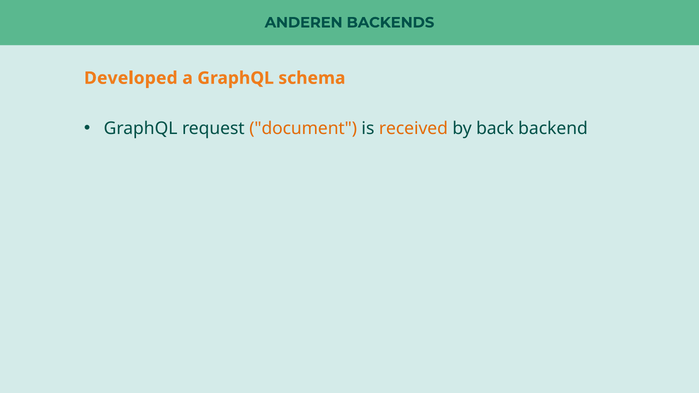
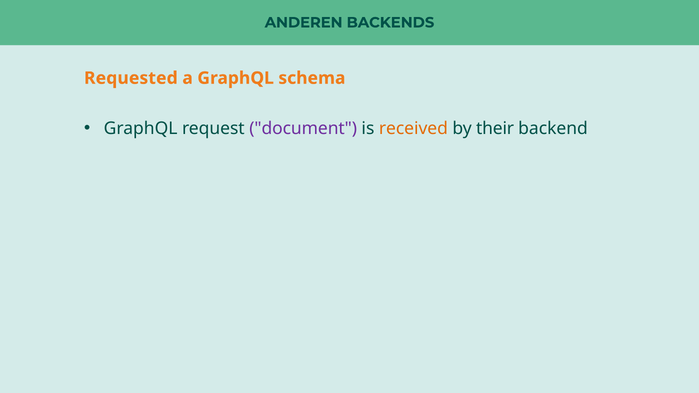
Developed: Developed -> Requested
document colour: orange -> purple
back: back -> their
